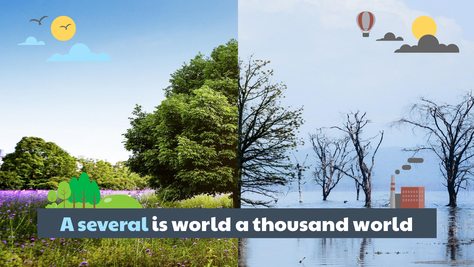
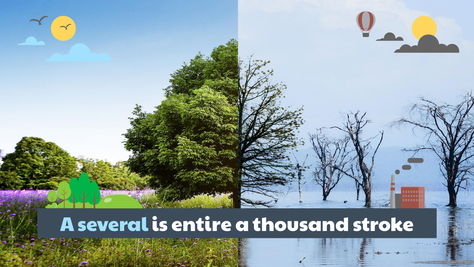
is world: world -> entire
thousand world: world -> stroke
